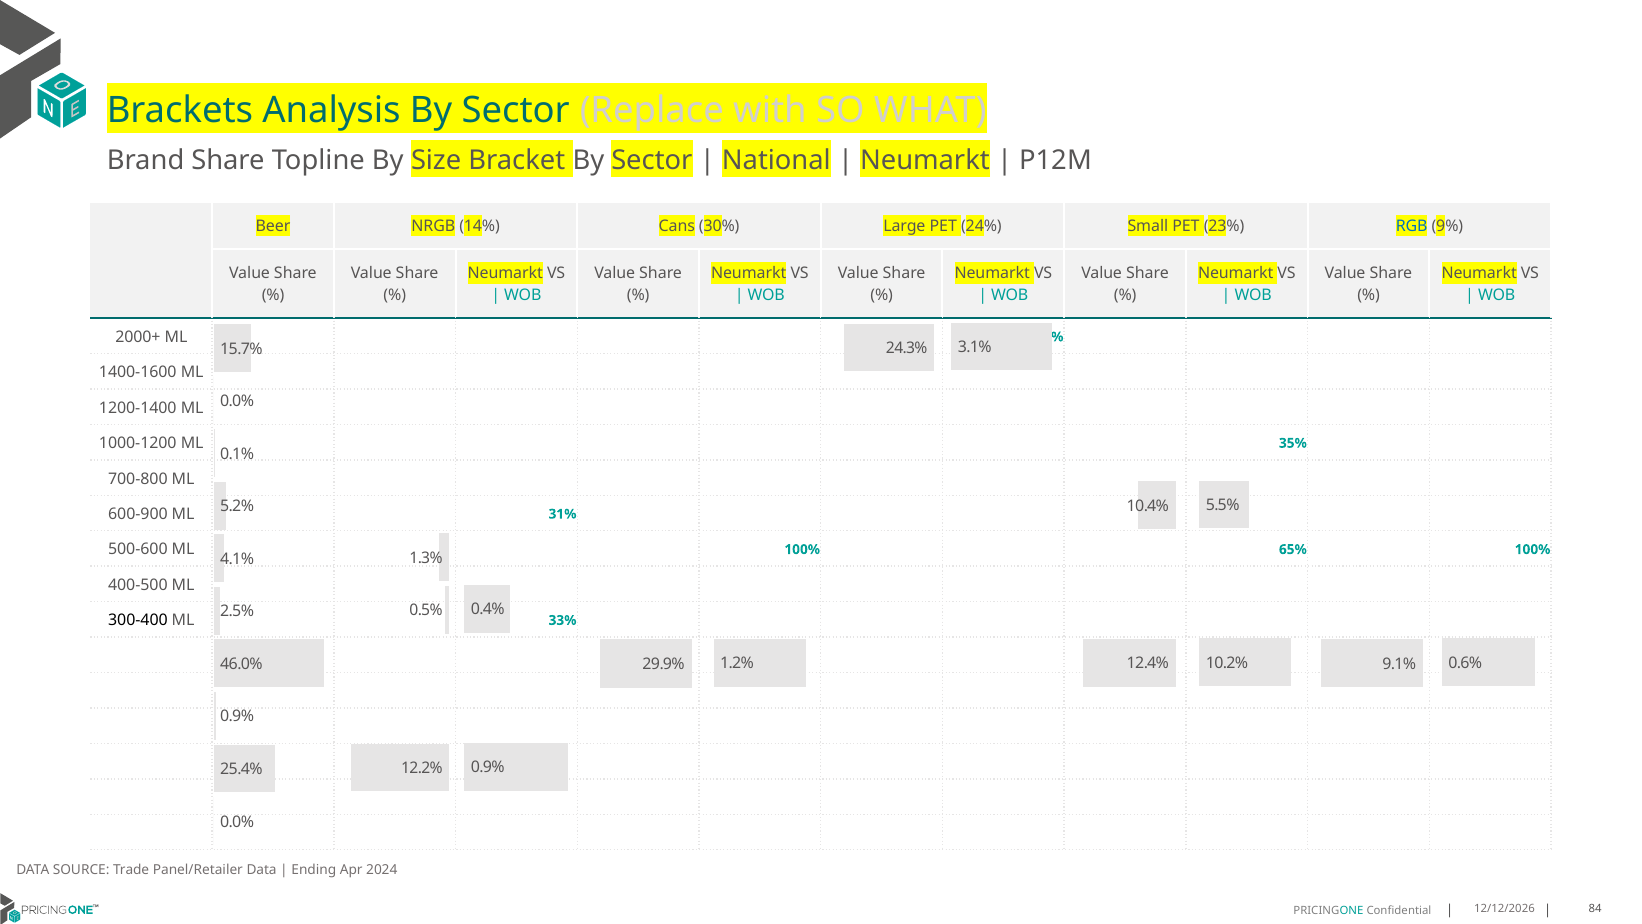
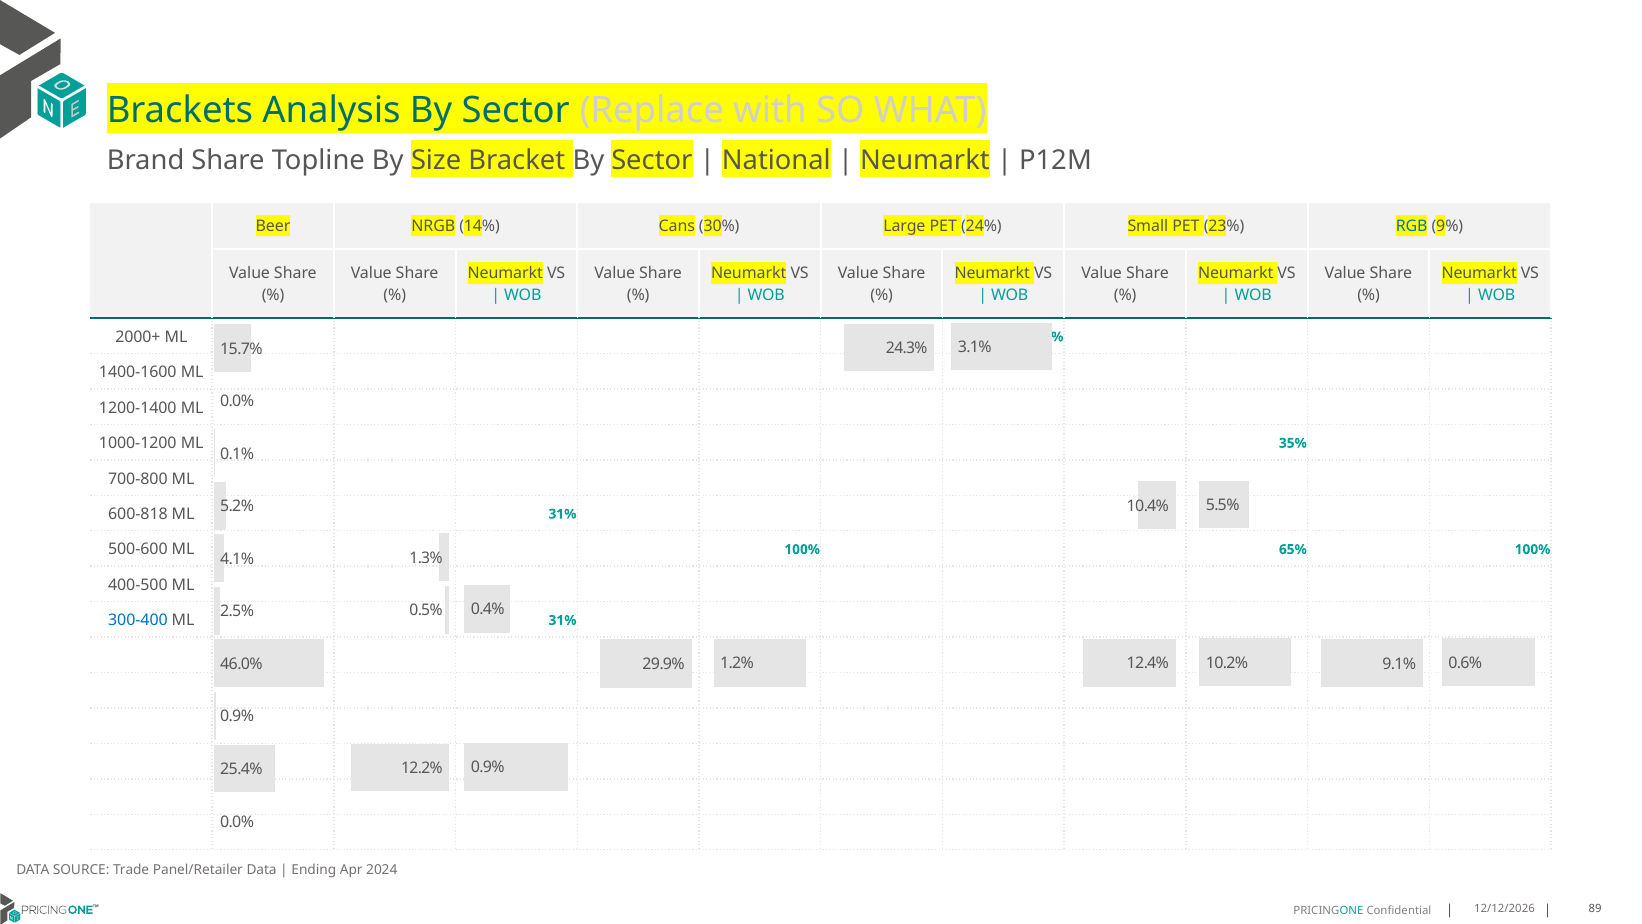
600-900: 600-900 -> 600-818
300-400 colour: black -> blue
33% at (563, 620): 33% -> 31%
84: 84 -> 89
